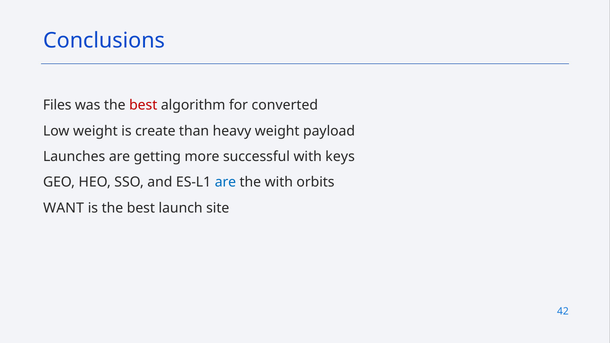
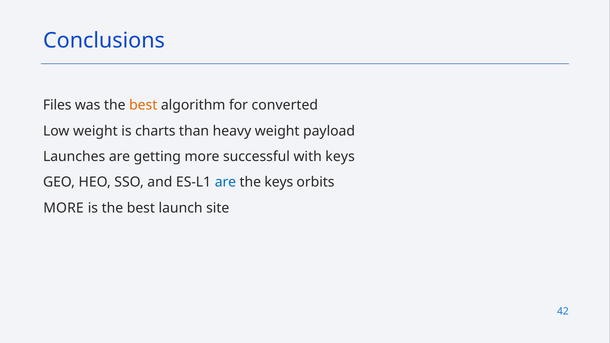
best at (143, 105) colour: red -> orange
create: create -> charts
the with: with -> keys
WANT at (64, 208): WANT -> MORE
